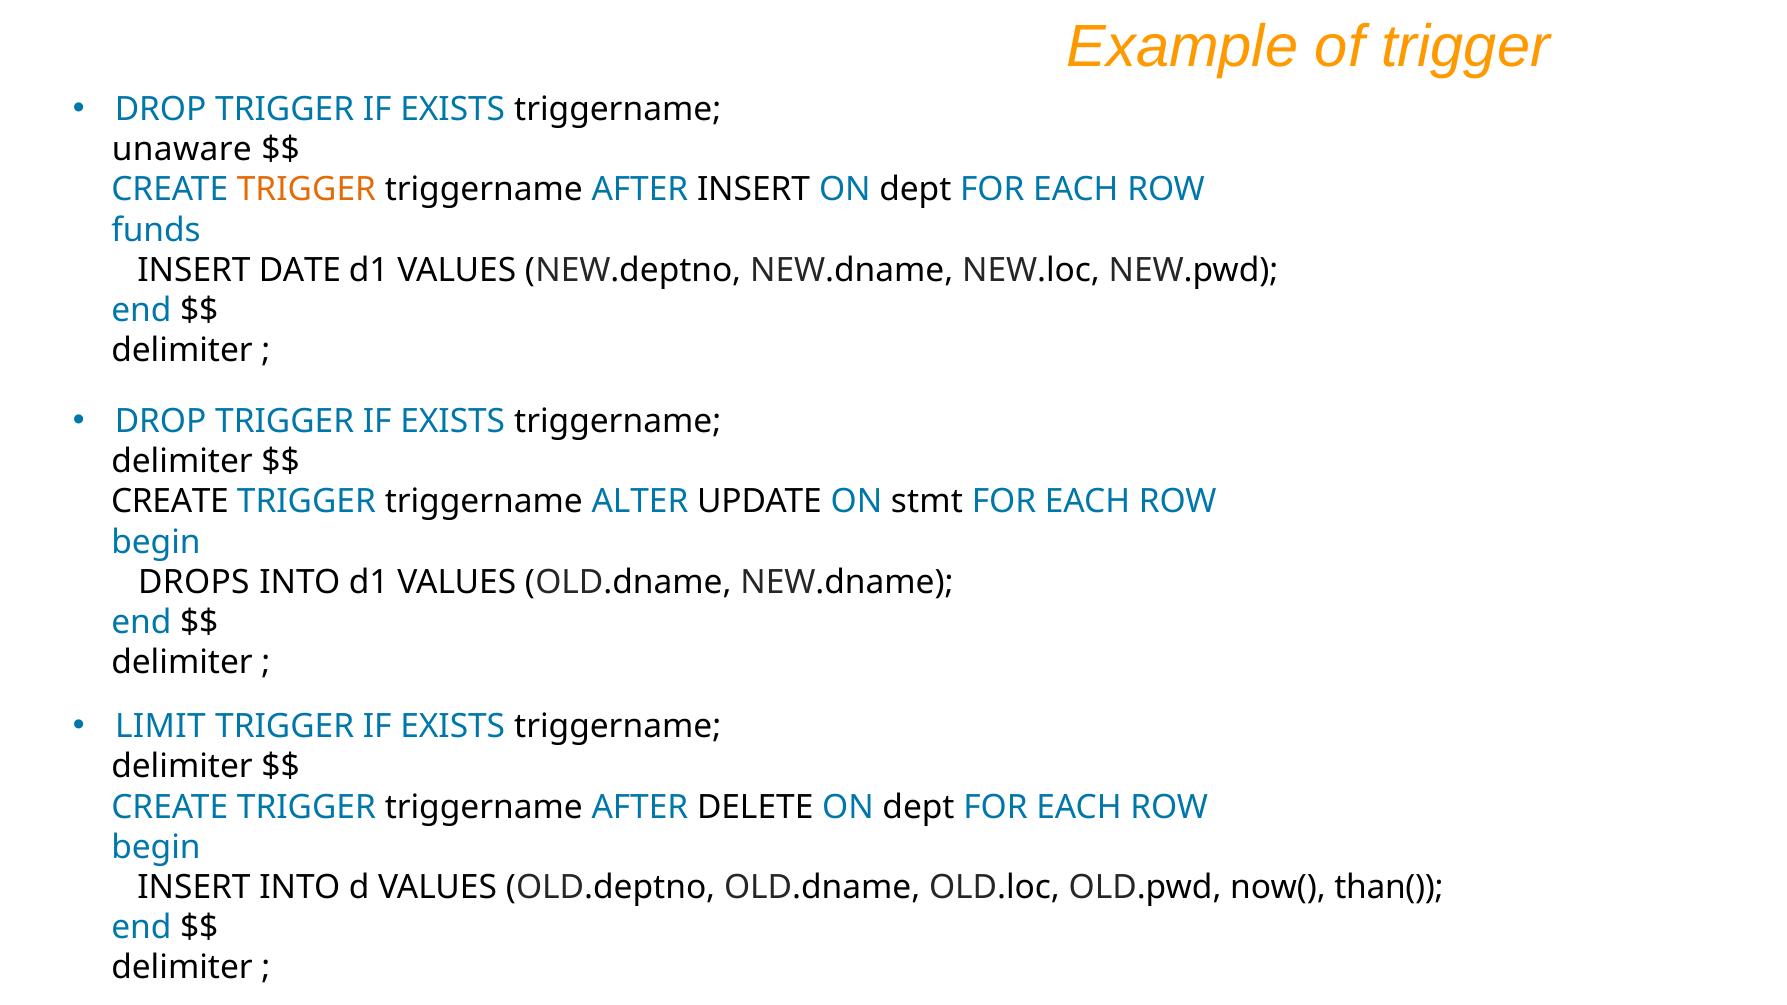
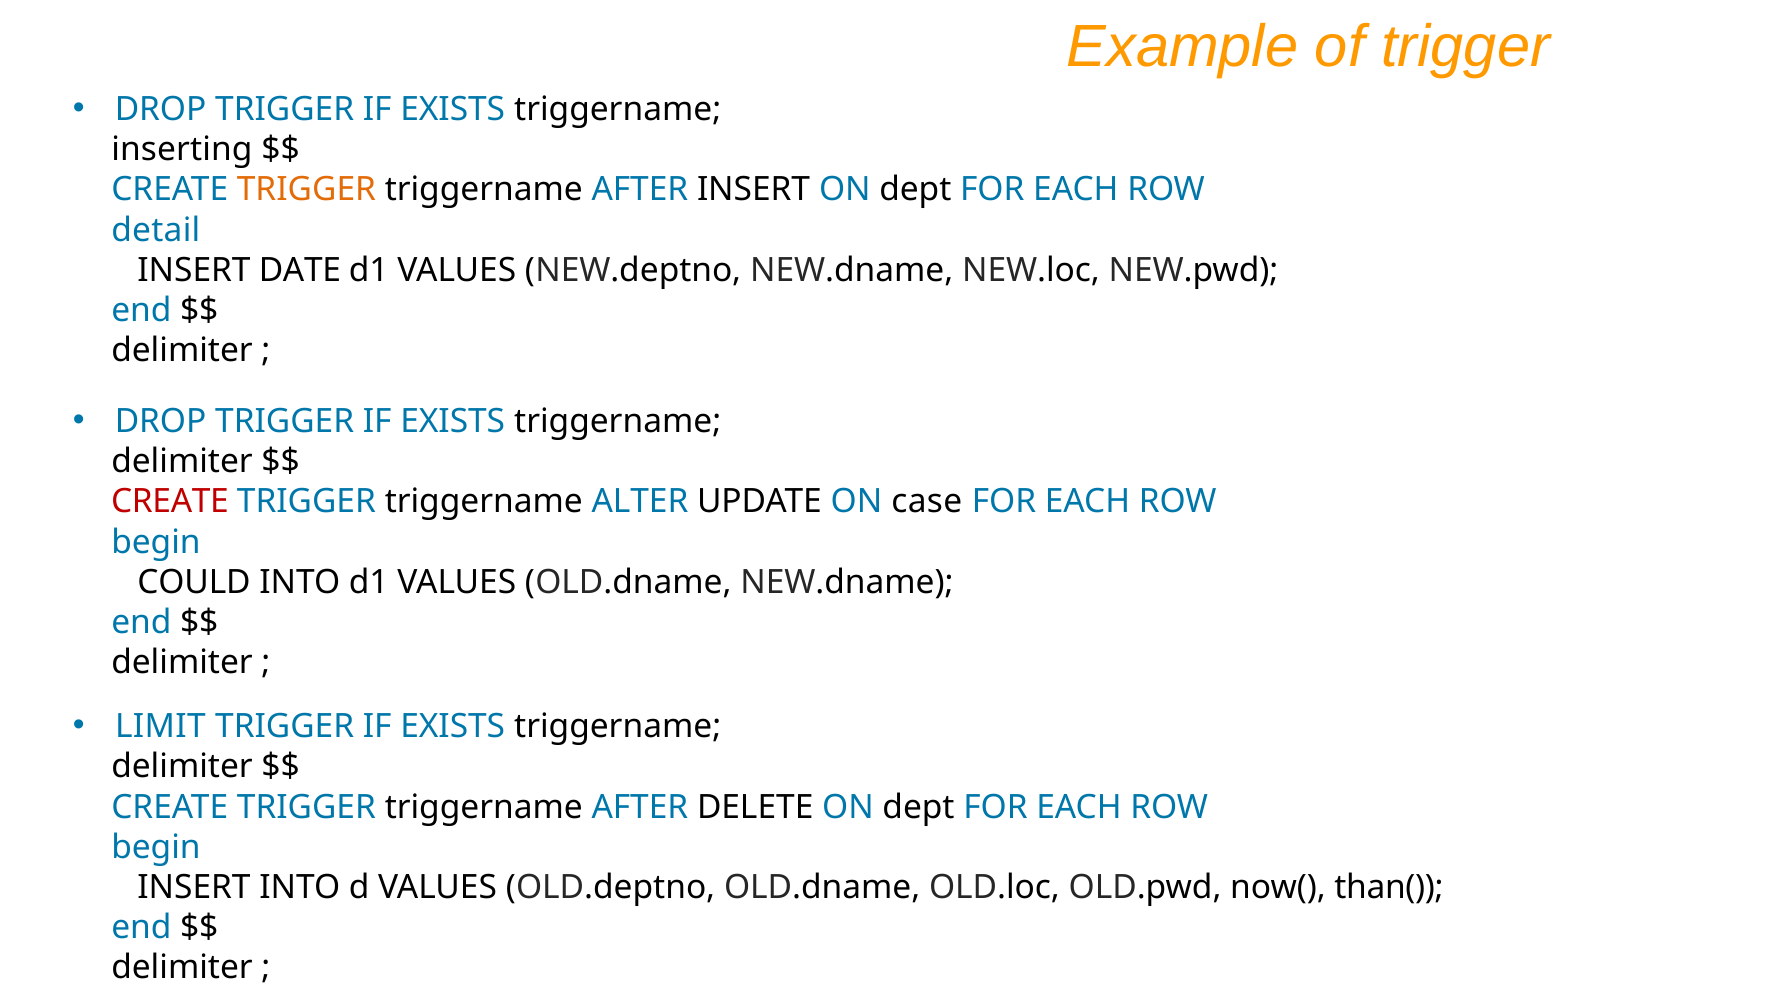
unaware: unaware -> inserting
funds: funds -> detail
CREATE at (170, 502) colour: black -> red
stmt: stmt -> case
DROPS: DROPS -> COULD
